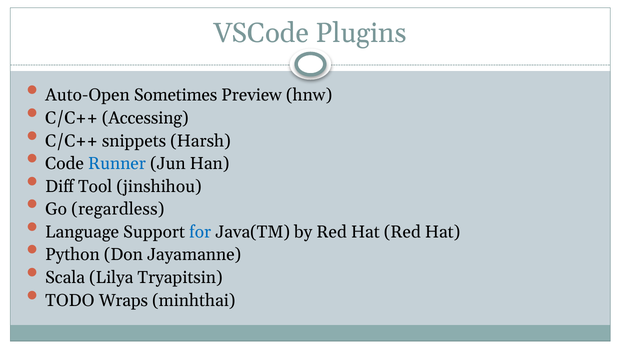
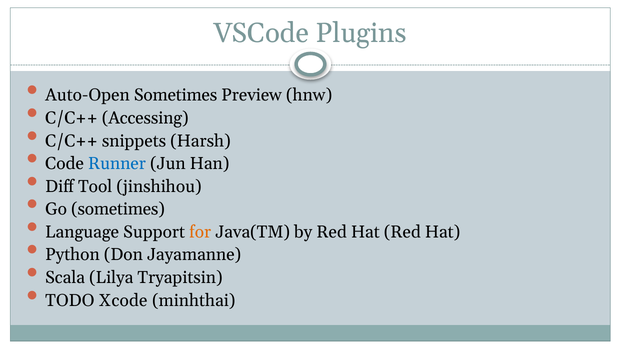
Go regardless: regardless -> sometimes
for colour: blue -> orange
Wraps: Wraps -> Xcode
